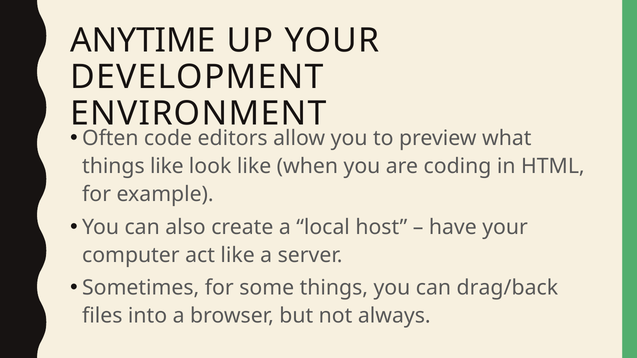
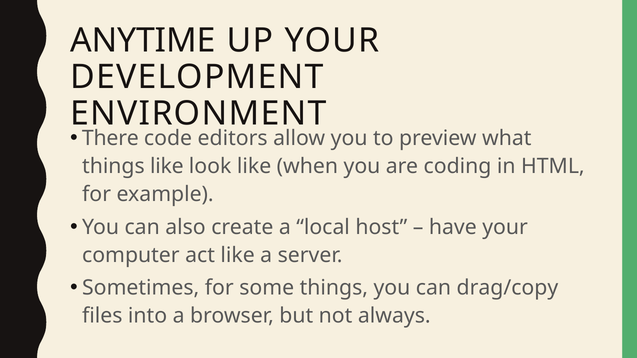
Often: Often -> There
drag/back: drag/back -> drag/copy
